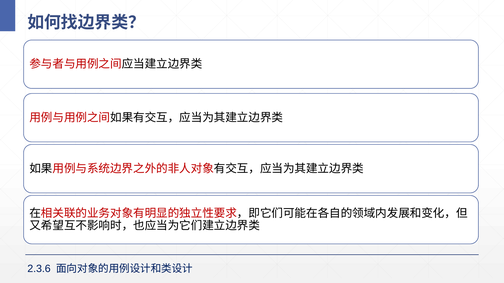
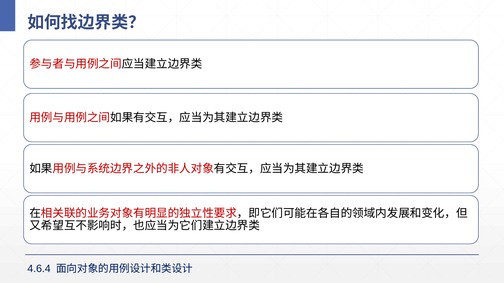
2.3.6: 2.3.6 -> 4.6.4
